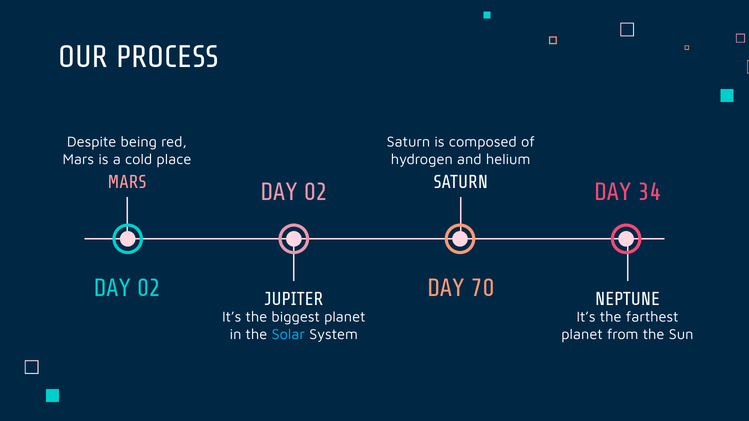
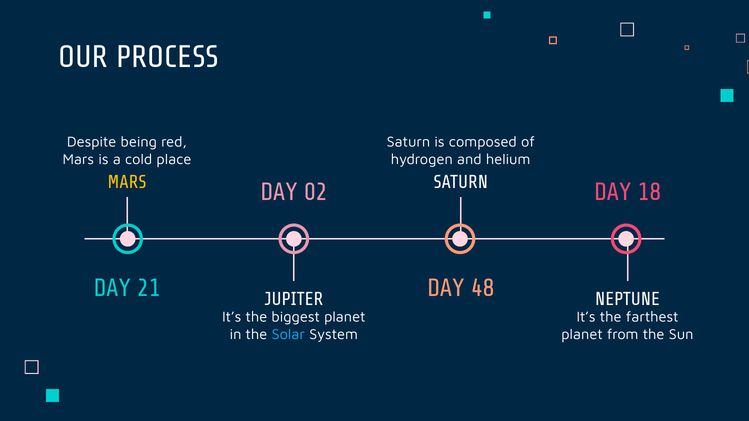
MARS at (127, 182) colour: pink -> yellow
34: 34 -> 18
02 at (149, 288): 02 -> 21
70: 70 -> 48
